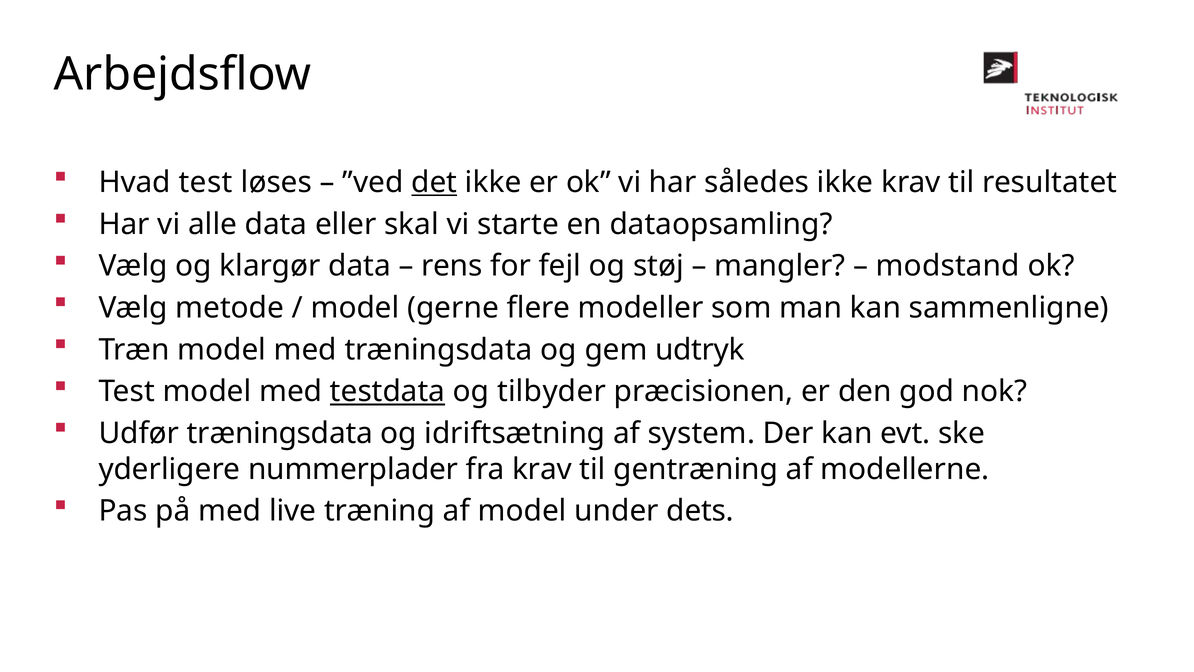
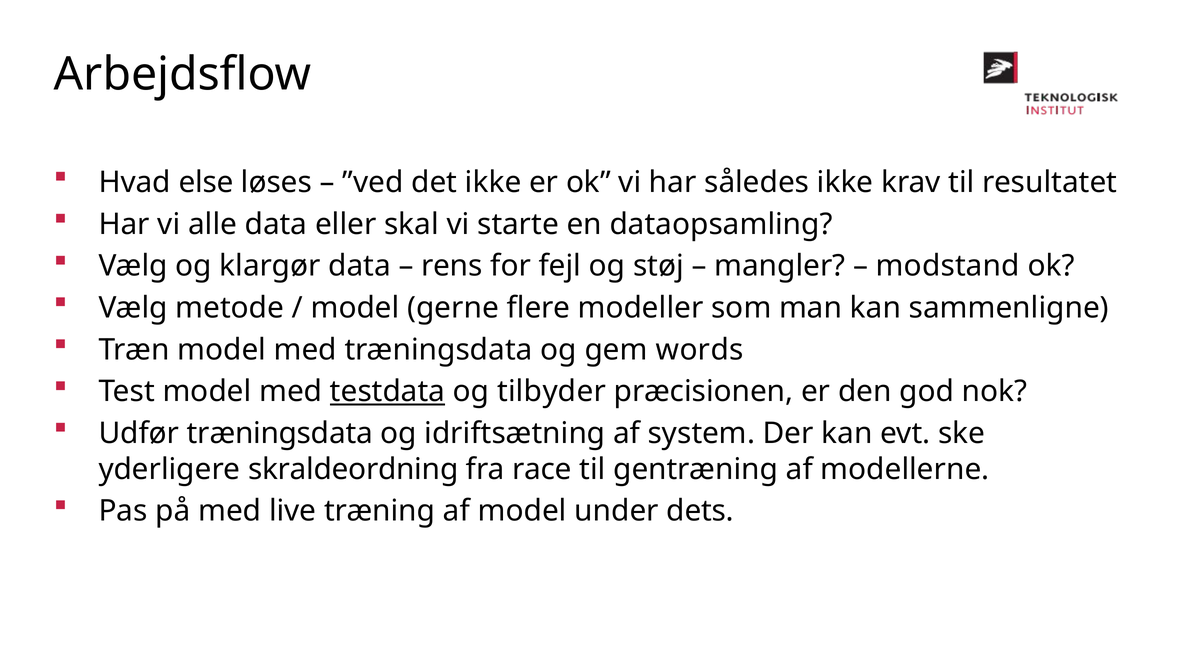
Hvad test: test -> else
det underline: present -> none
udtryk: udtryk -> words
nummerplader: nummerplader -> skraldeordning
fra krav: krav -> race
